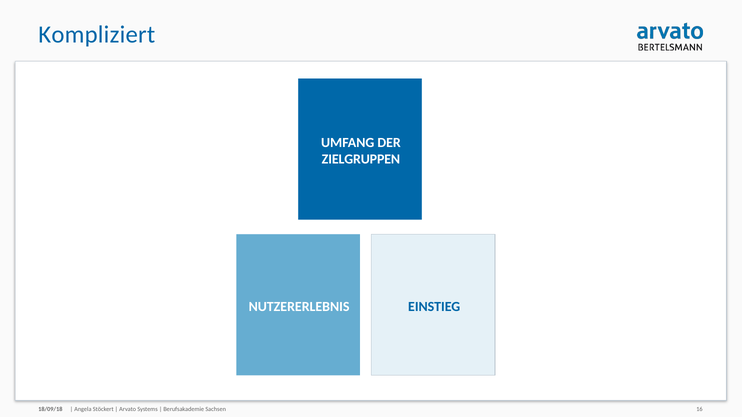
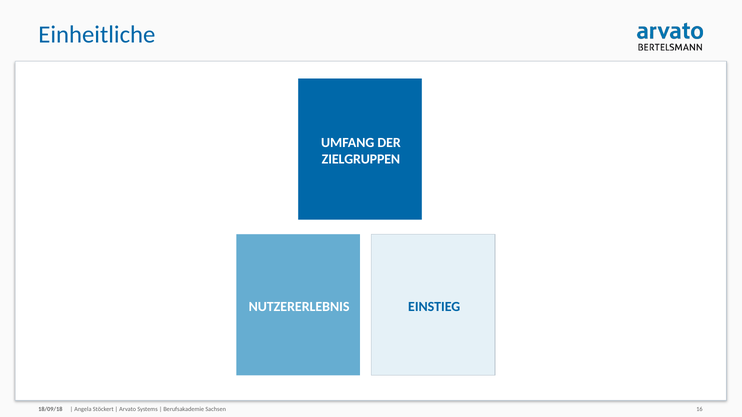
Kompliziert: Kompliziert -> Einheitliche
